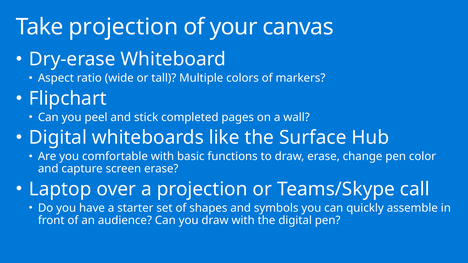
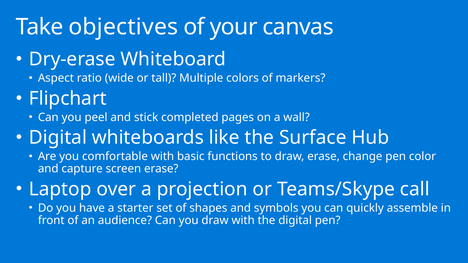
Take projection: projection -> objectives
